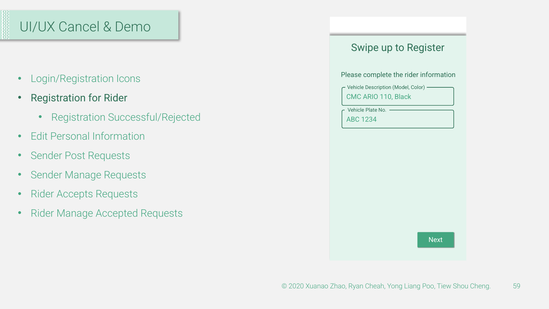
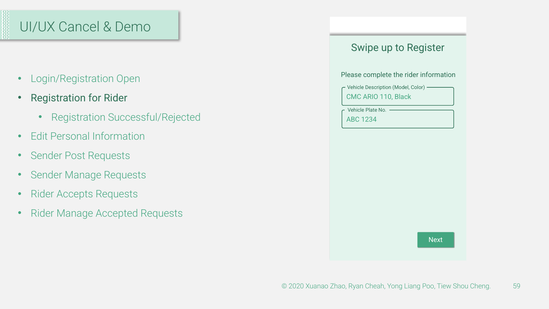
Icons: Icons -> Open
